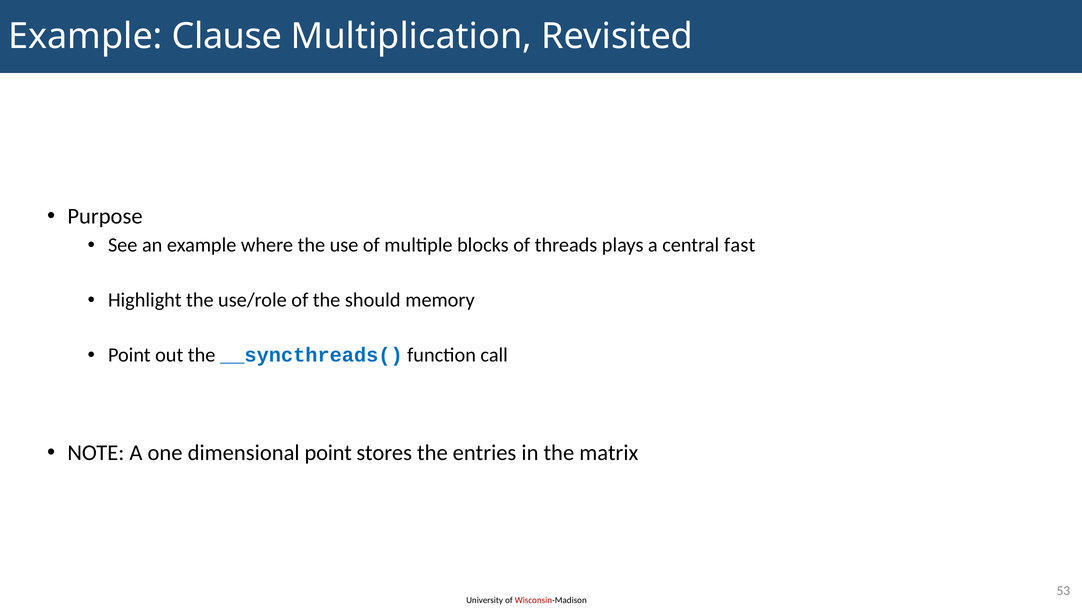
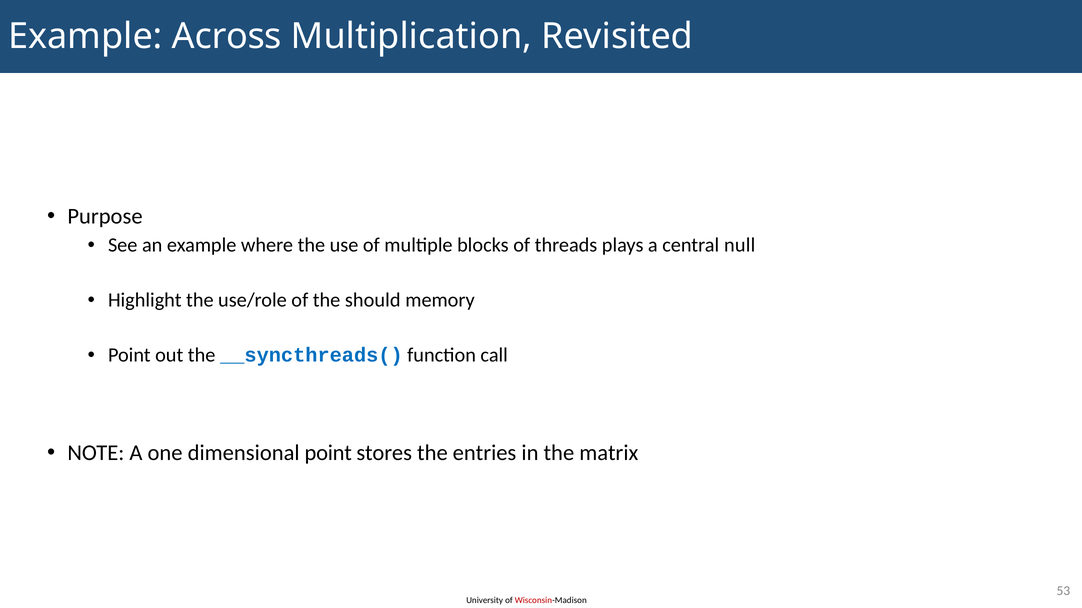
Clause: Clause -> Across
fast: fast -> null
